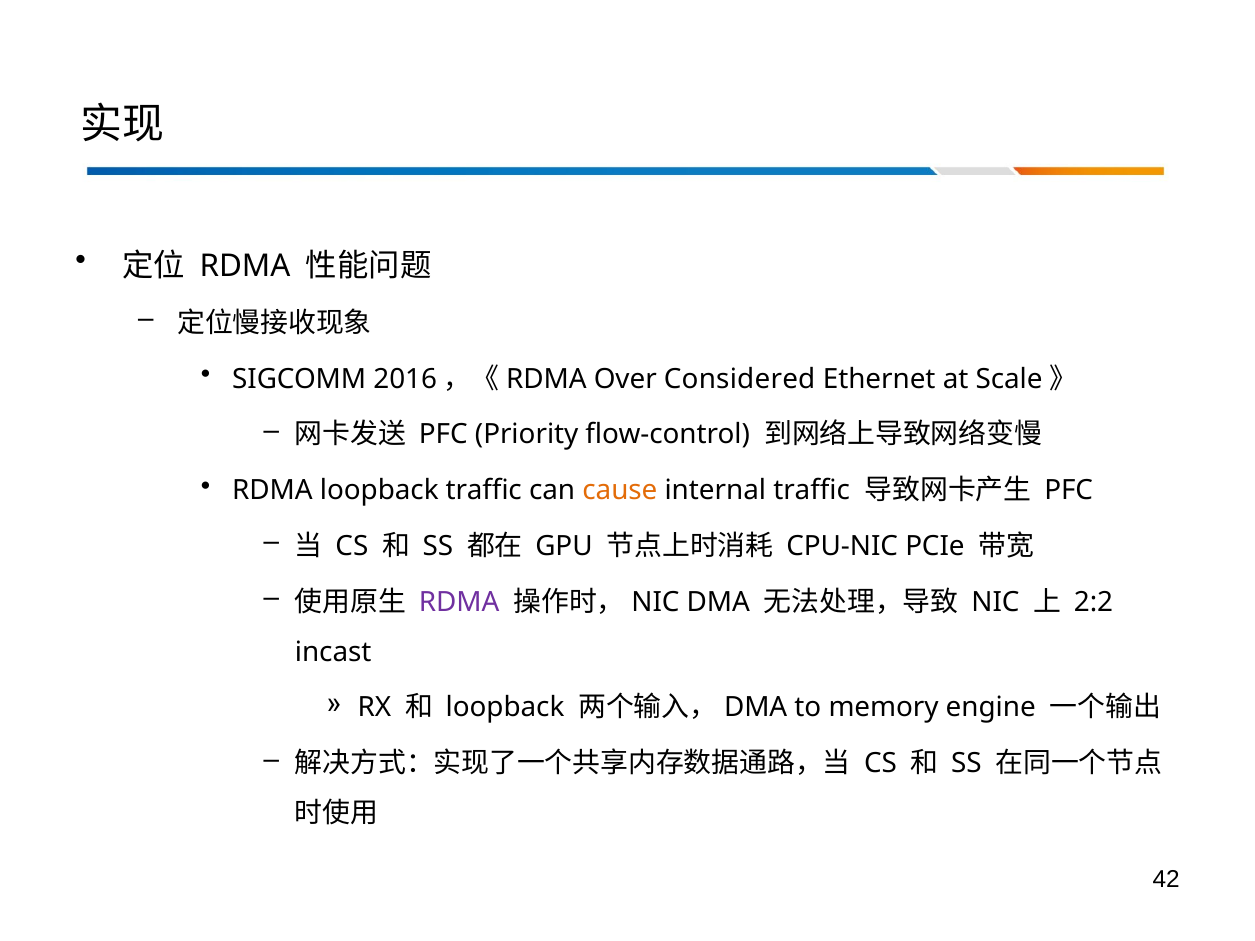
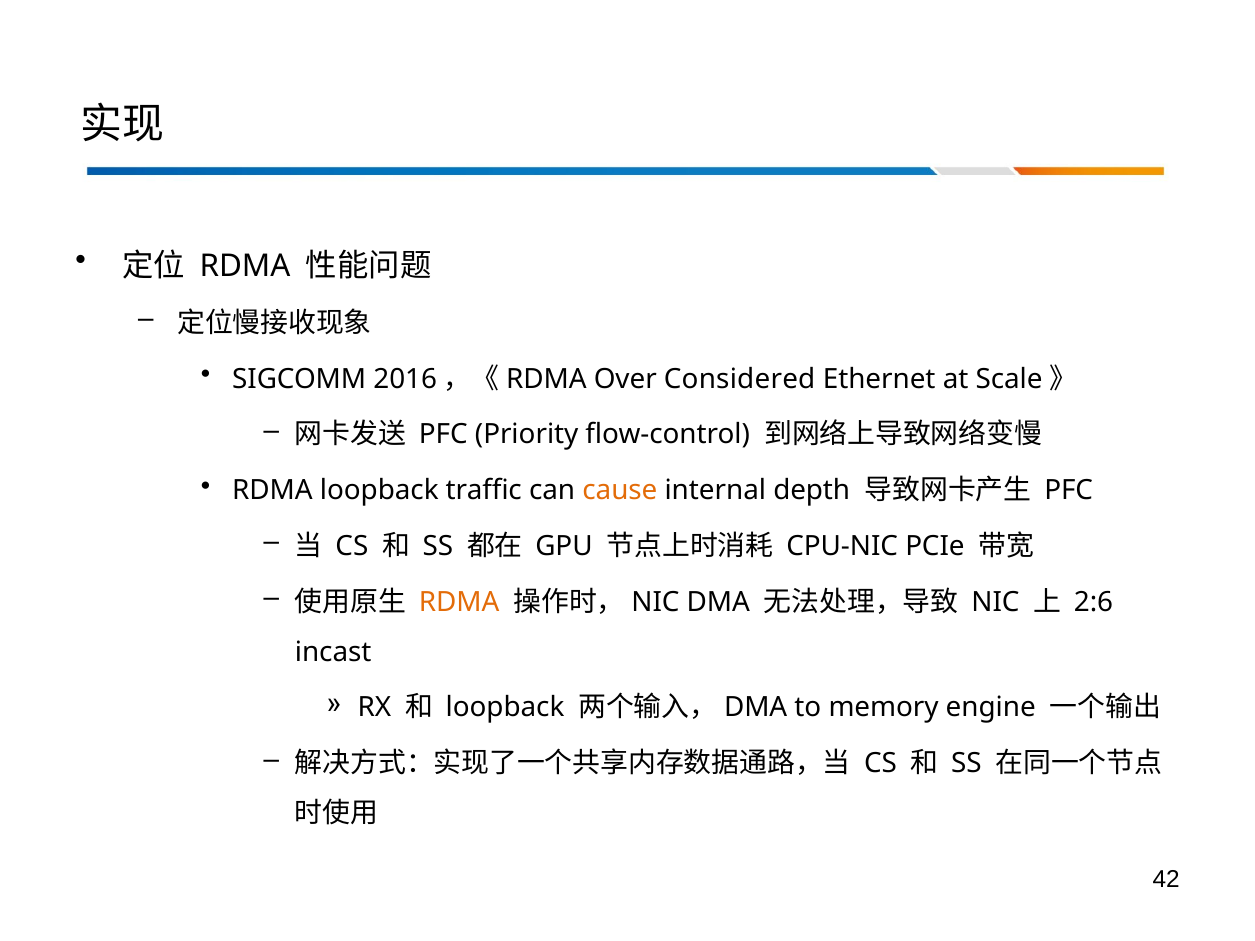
internal traffic: traffic -> depth
RDMA at (459, 602) colour: purple -> orange
2:2: 2:2 -> 2:6
